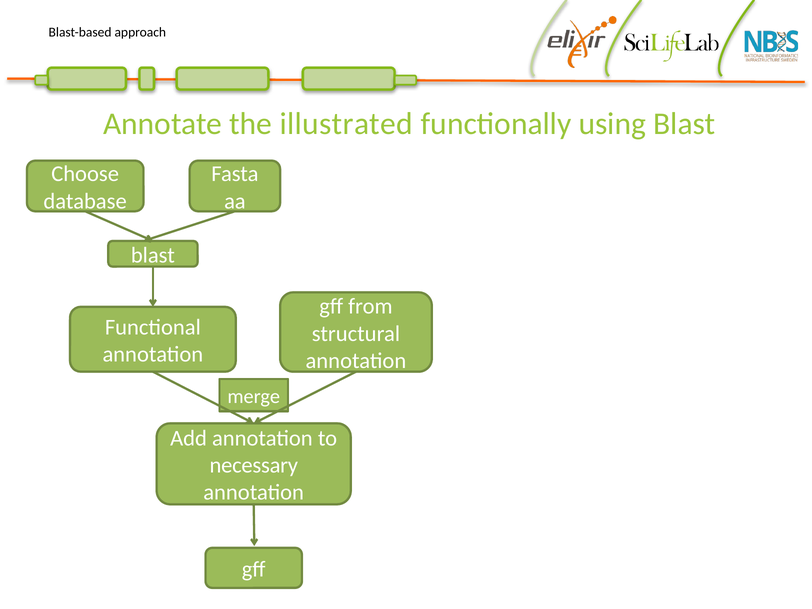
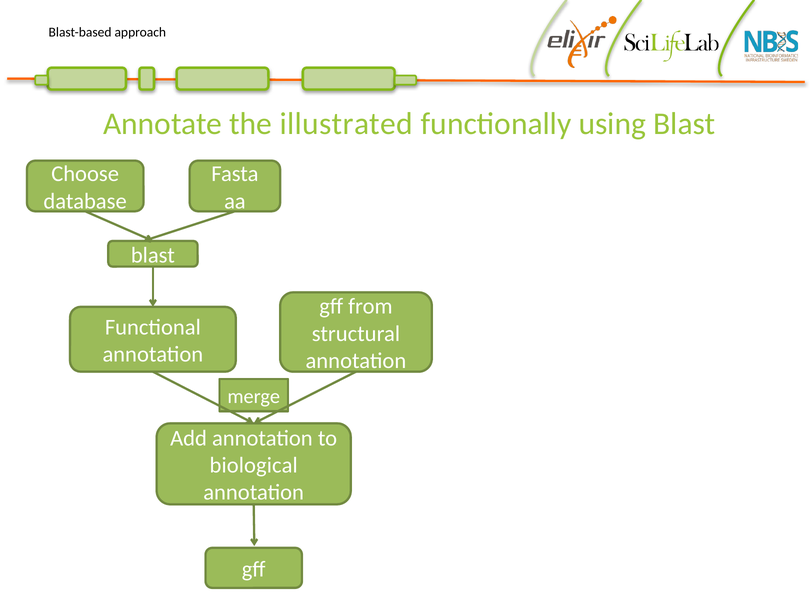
necessary: necessary -> biological
